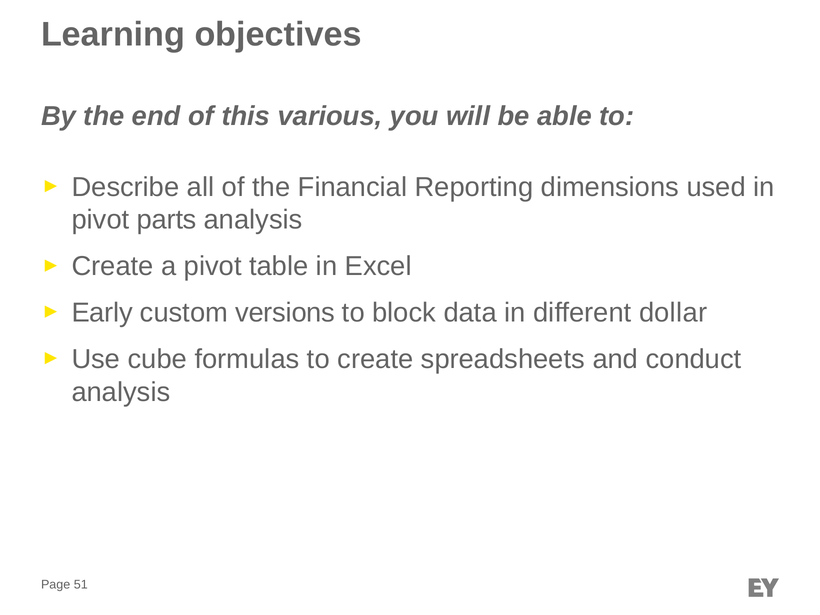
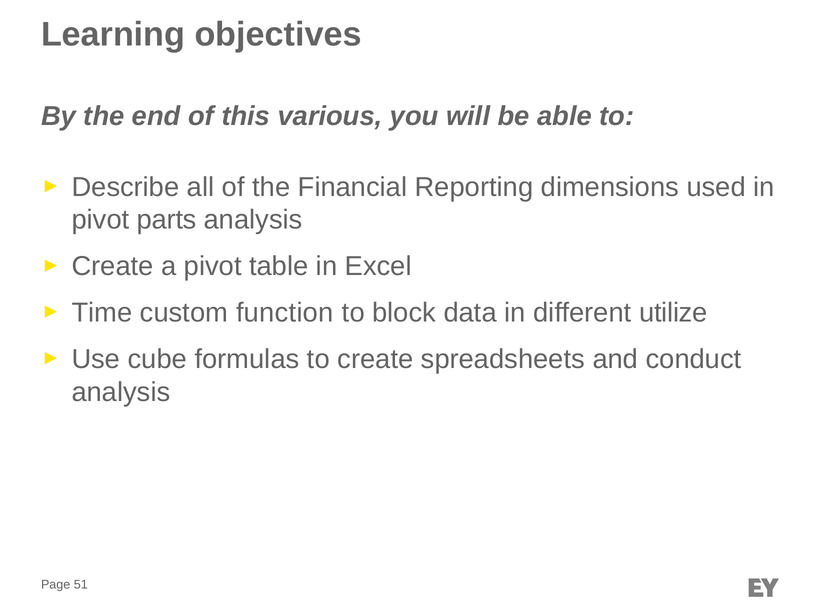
Early: Early -> Time
versions: versions -> function
dollar: dollar -> utilize
